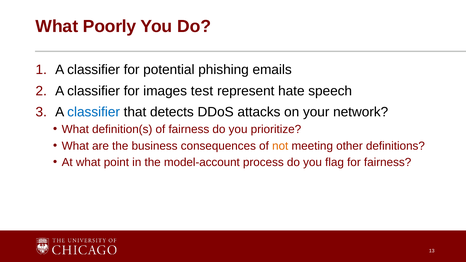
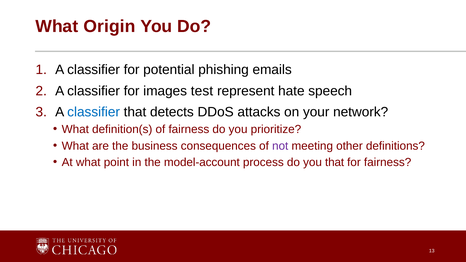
Poorly: Poorly -> Origin
not colour: orange -> purple
you flag: flag -> that
